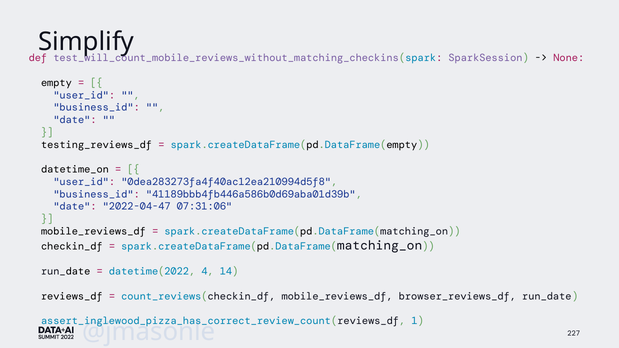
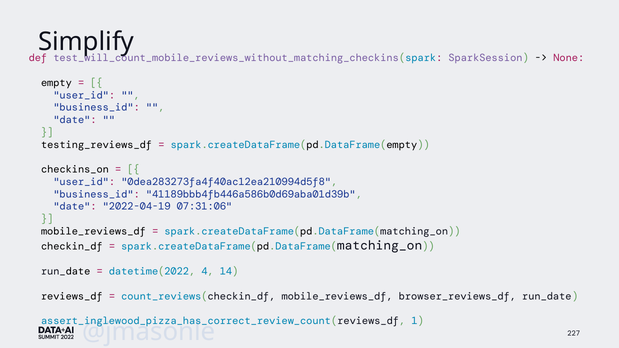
datetime_on: datetime_on -> checkins_on
2022-04-47: 2022-04-47 -> 2022-04-19
